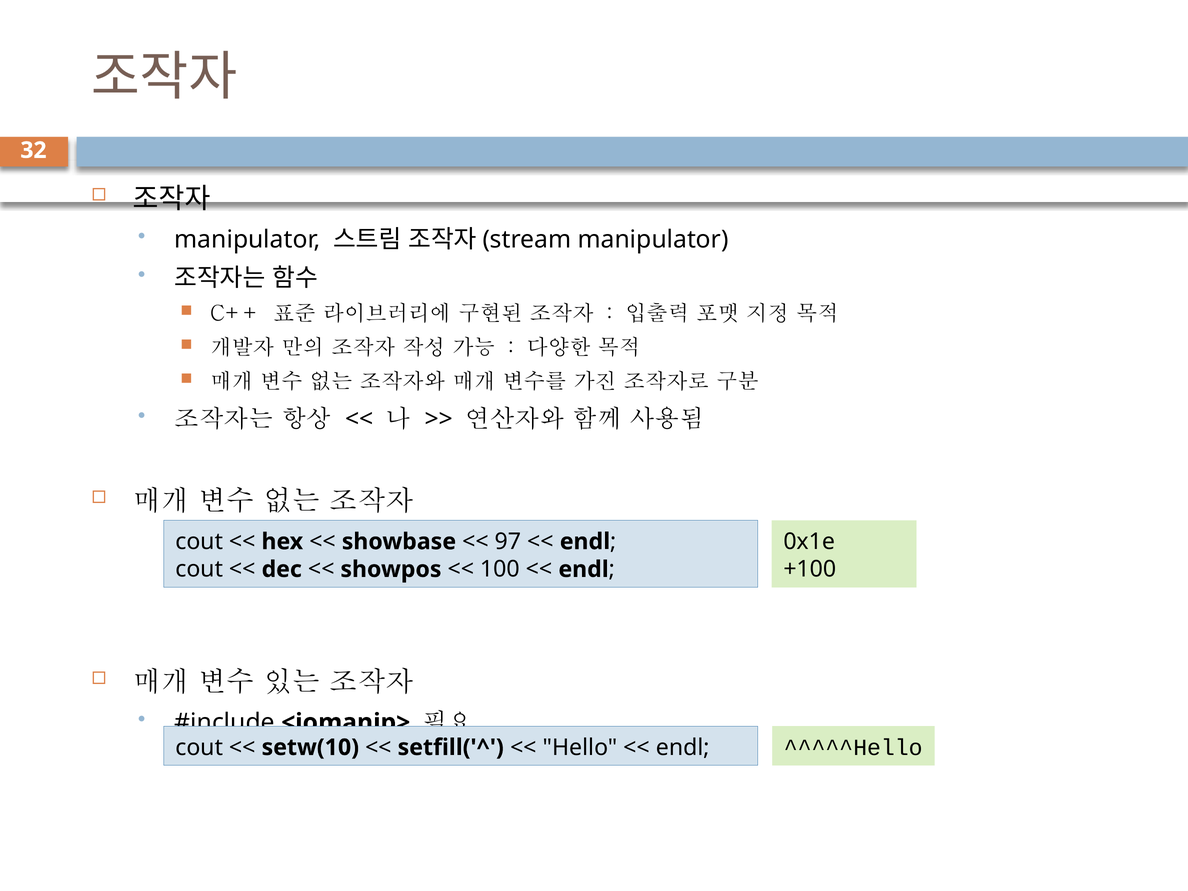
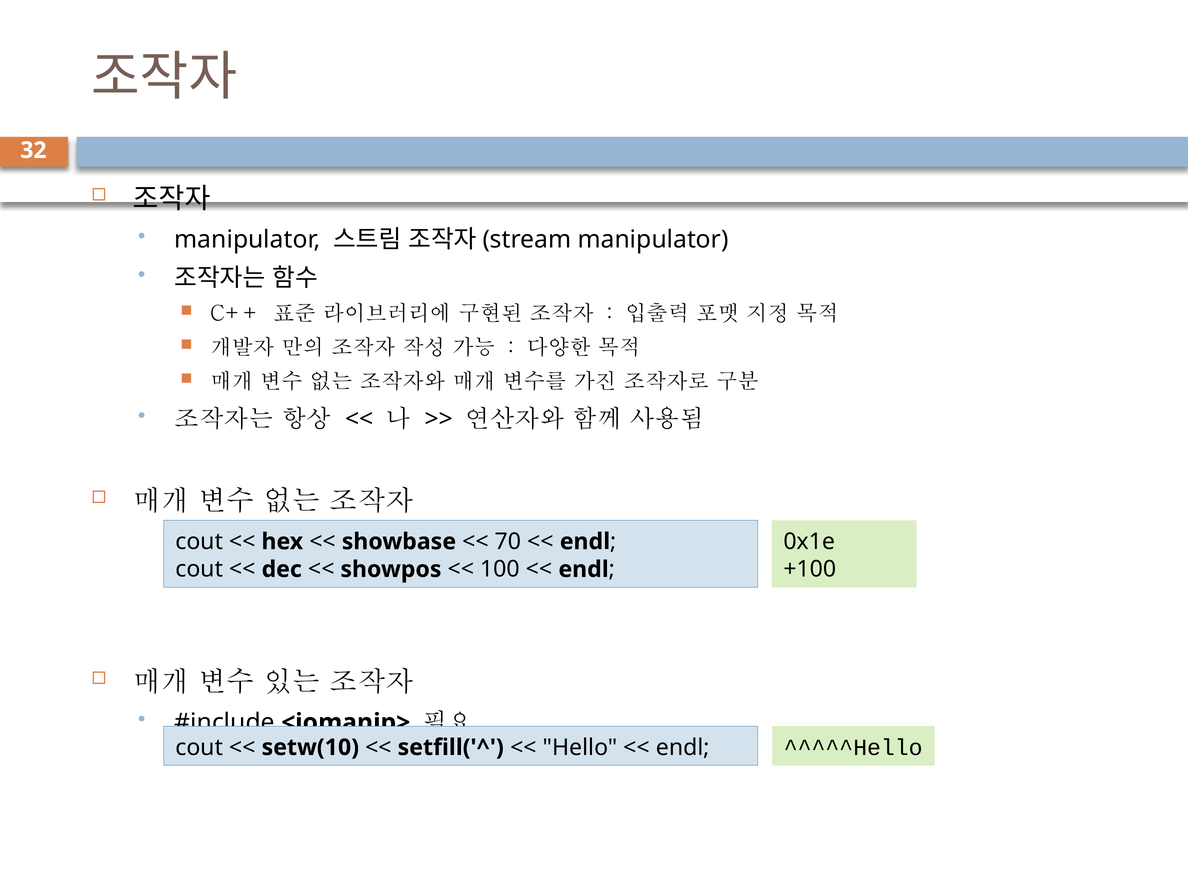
97: 97 -> 70
